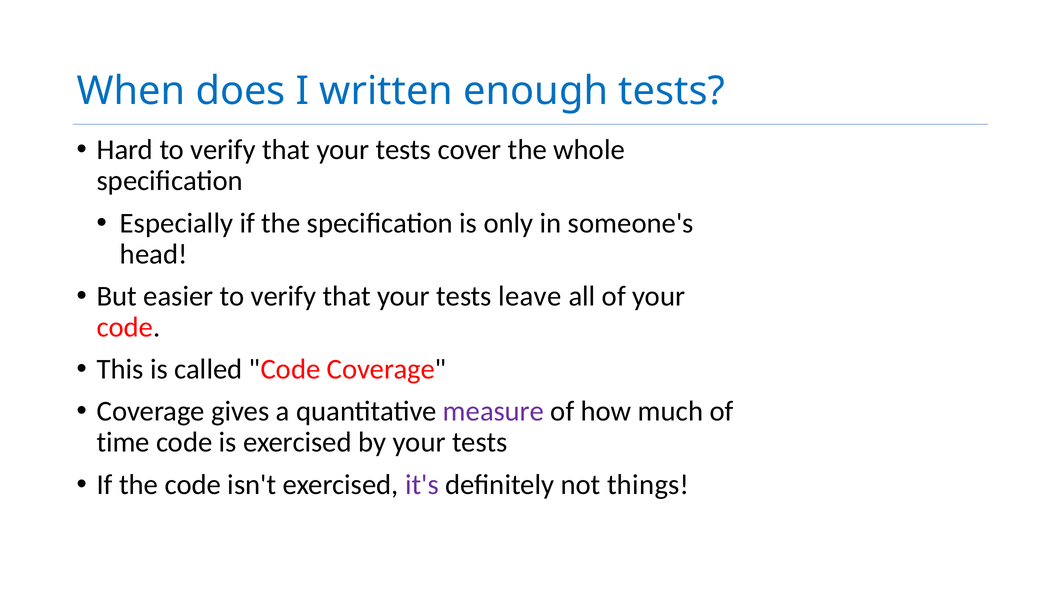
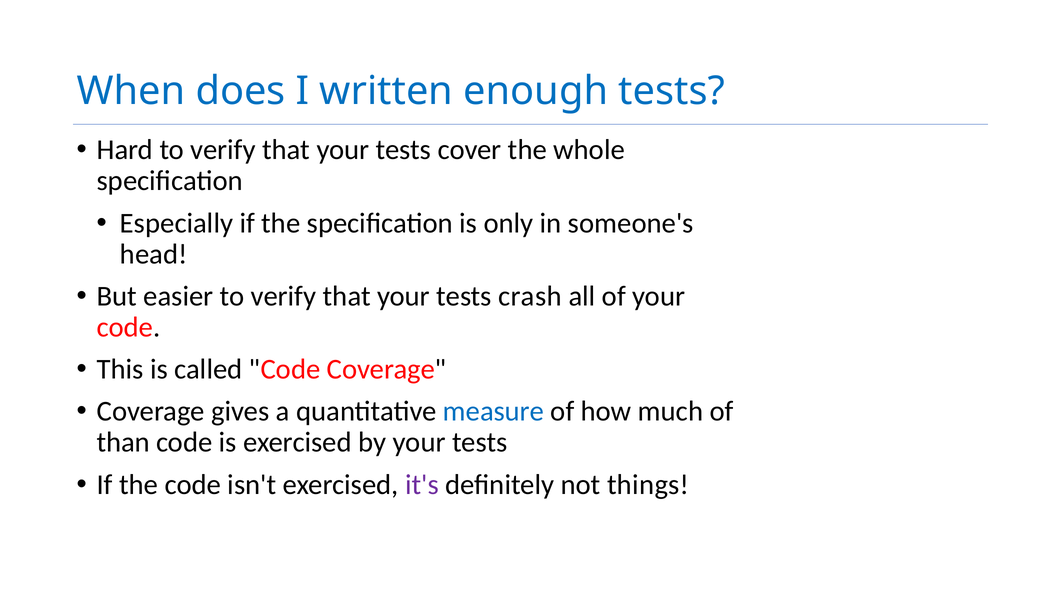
leave: leave -> crash
measure colour: purple -> blue
time: time -> than
